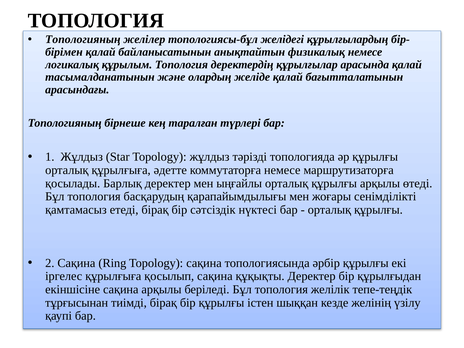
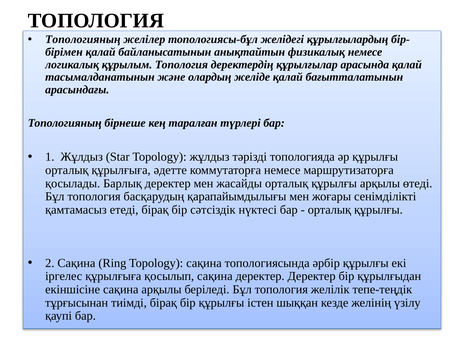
ыңғайлы: ыңғайлы -> жасайды
сақина құқықты: құқықты -> деректер
